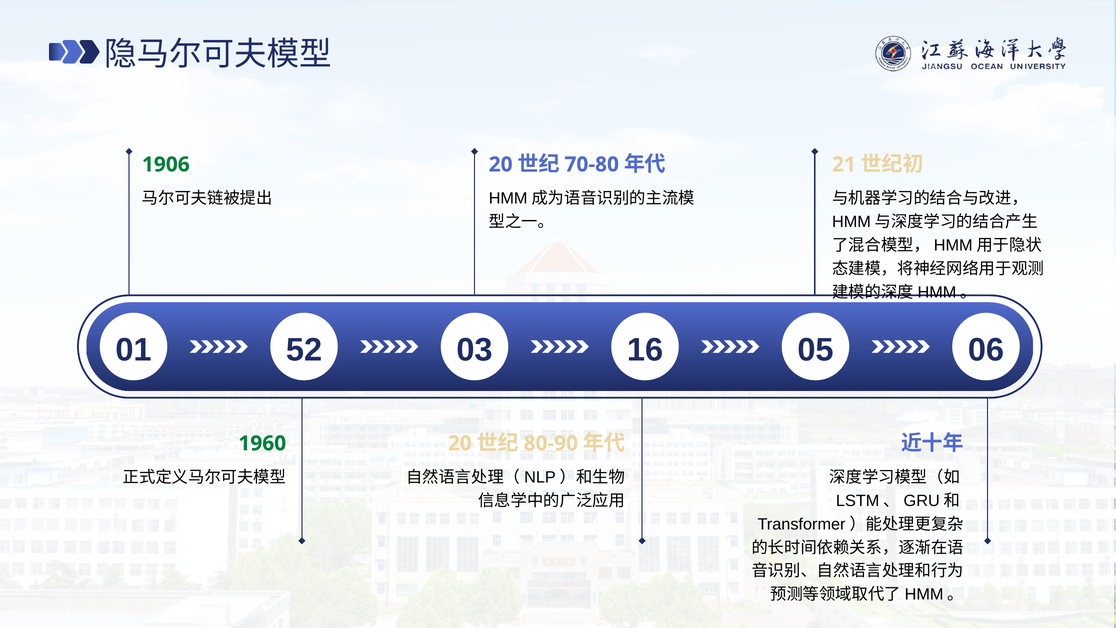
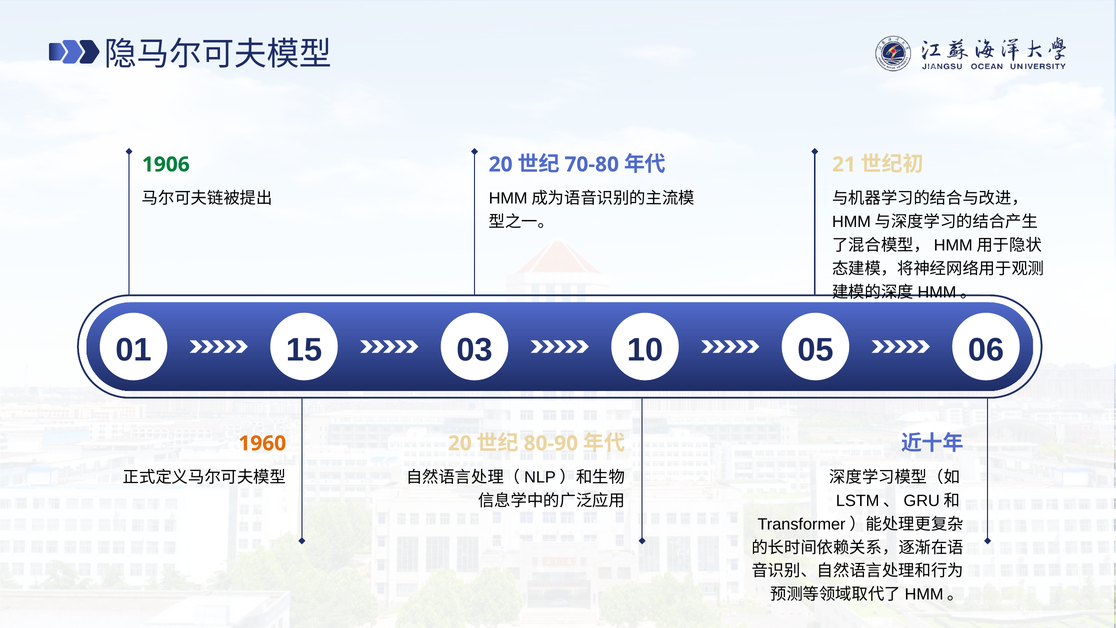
52: 52 -> 15
16: 16 -> 10
1960 colour: green -> orange
